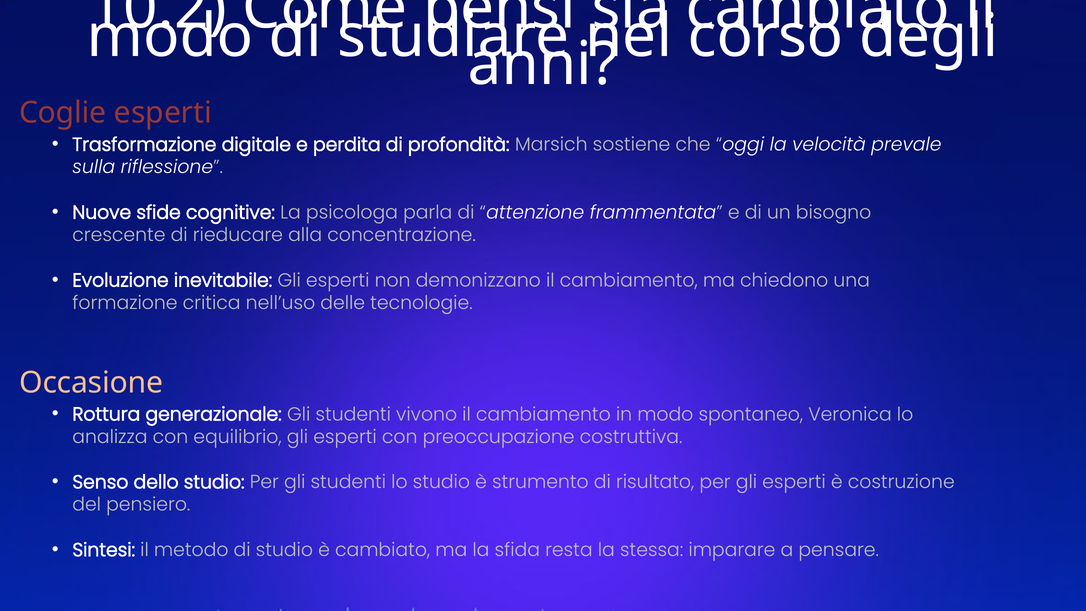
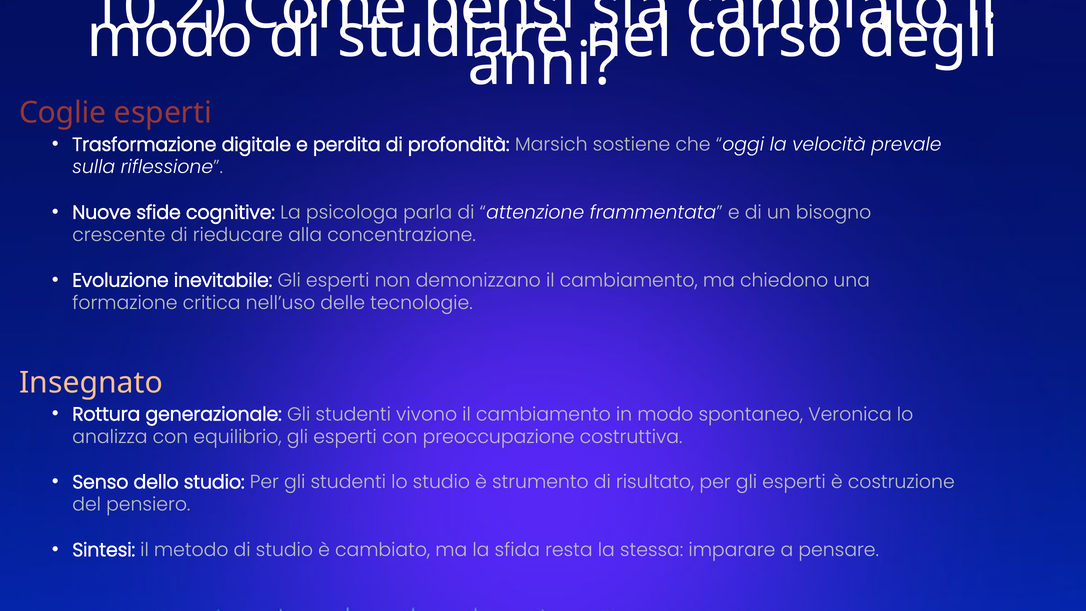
Occasione: Occasione -> Insegnato
